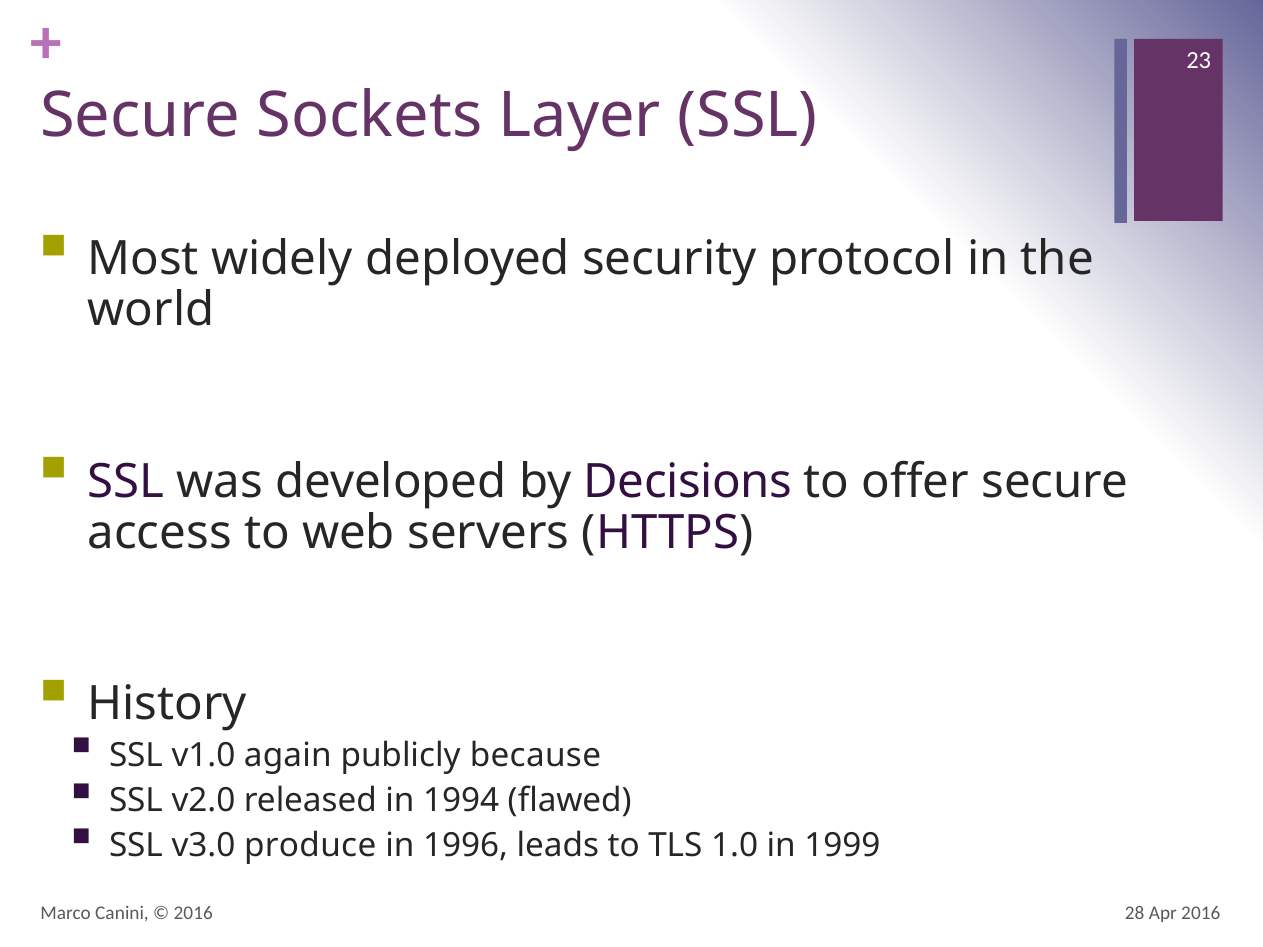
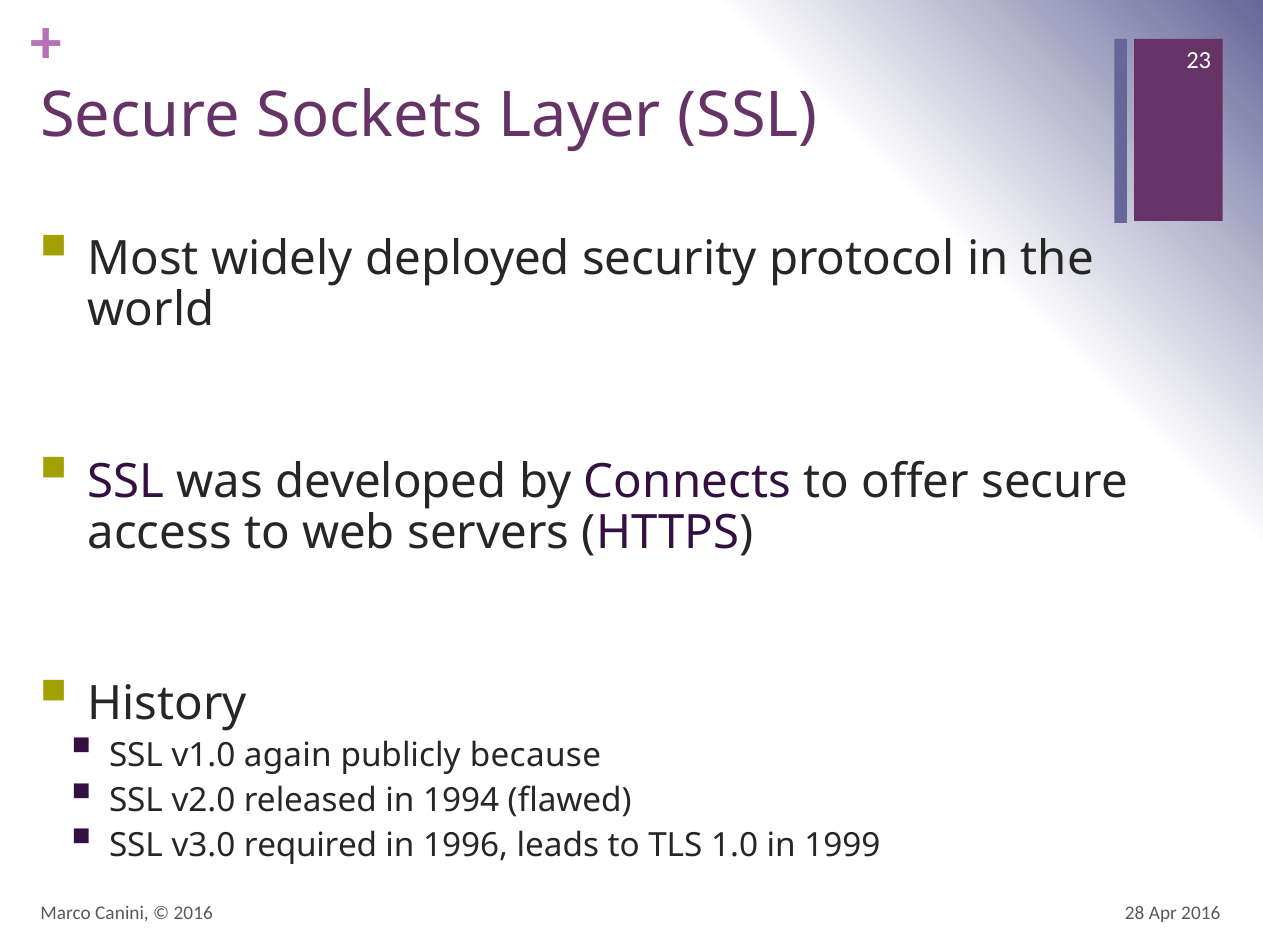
Decisions: Decisions -> Connects
produce: produce -> required
